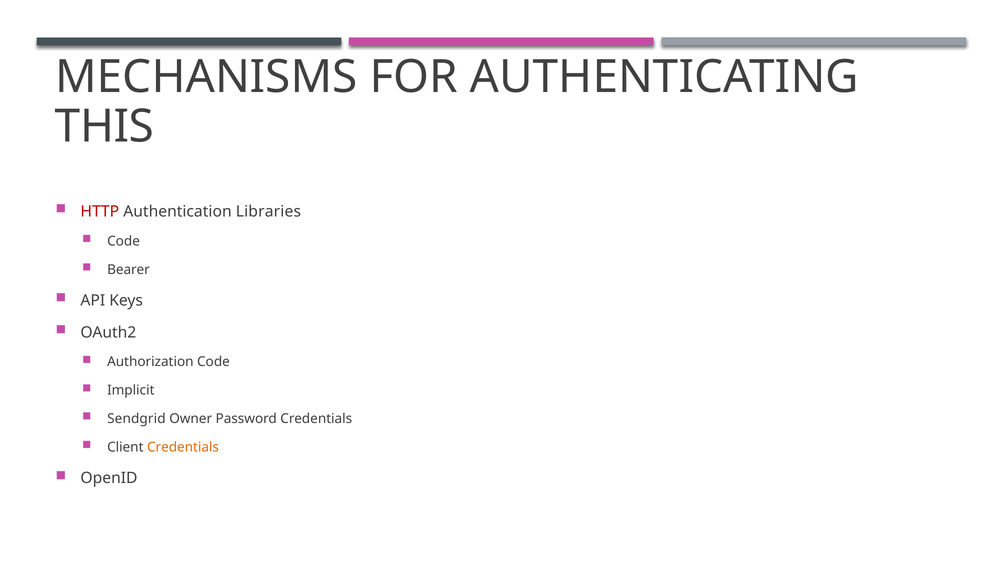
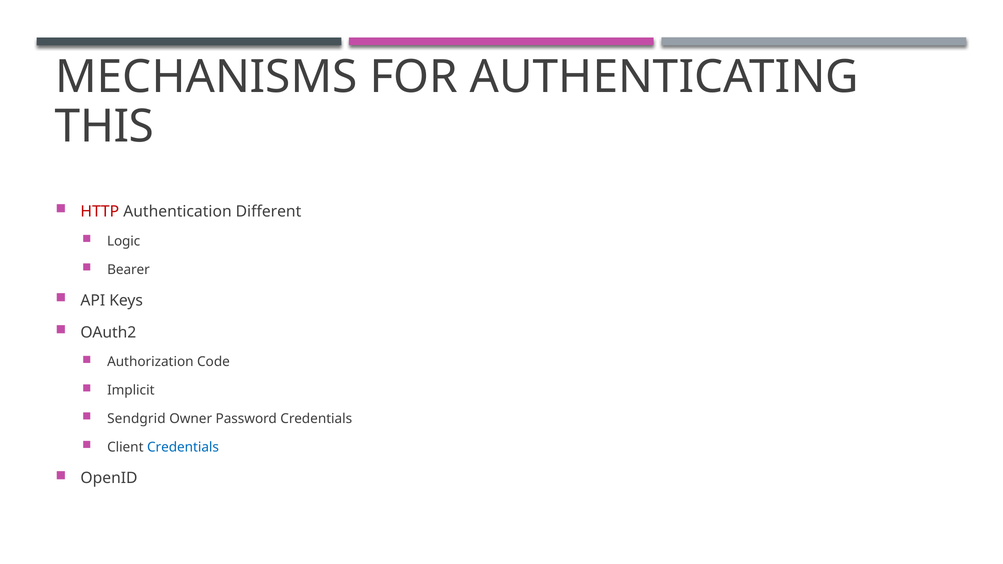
Libraries: Libraries -> Different
Code at (124, 241): Code -> Logic
Credentials at (183, 448) colour: orange -> blue
